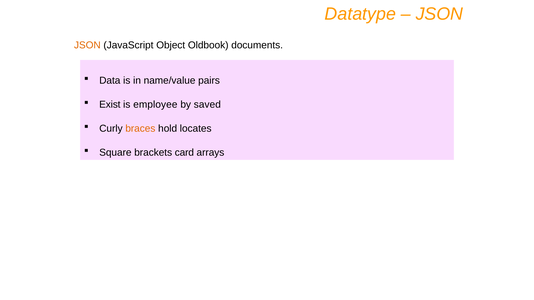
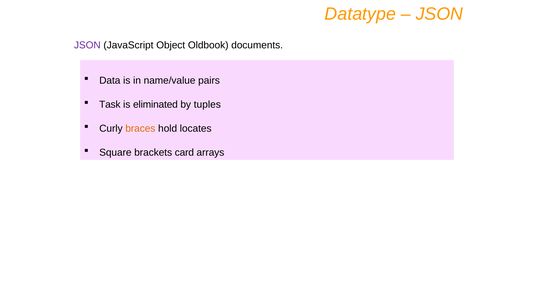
JSON at (87, 45) colour: orange -> purple
Exist: Exist -> Task
employee: employee -> eliminated
saved: saved -> tuples
